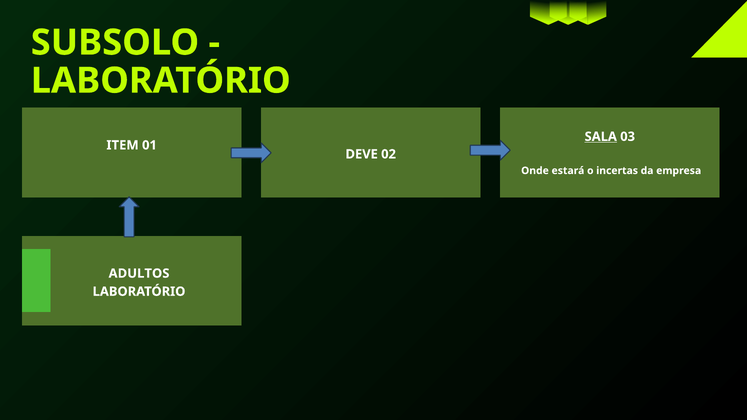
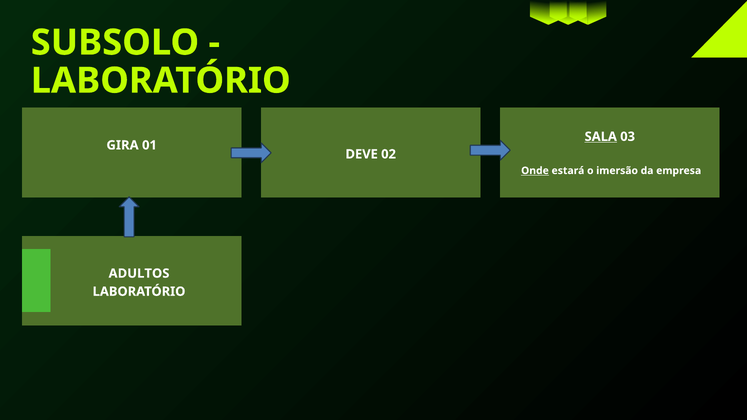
ITEM: ITEM -> GIRA
Onde underline: none -> present
incertas: incertas -> imersão
